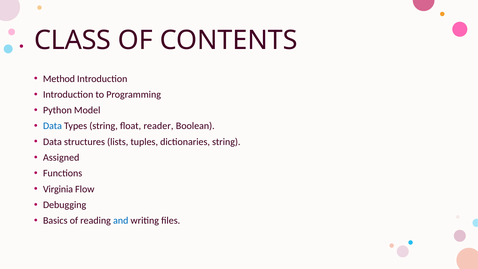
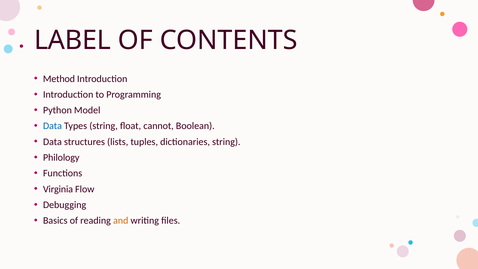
CLASS: CLASS -> LABEL
reader: reader -> cannot
Assigned: Assigned -> Philology
and colour: blue -> orange
